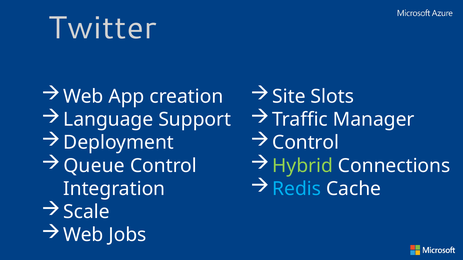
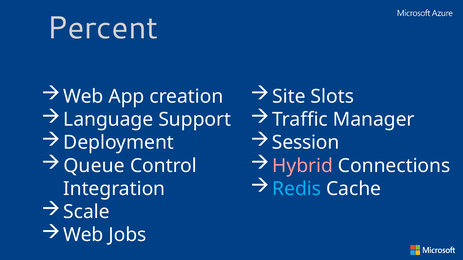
Twitter: Twitter -> Percent
Control at (306, 143): Control -> Session
Hybrid colour: light green -> pink
